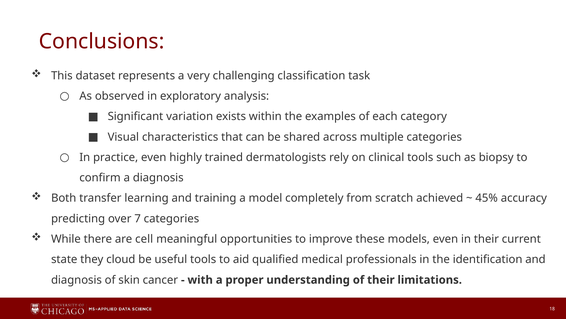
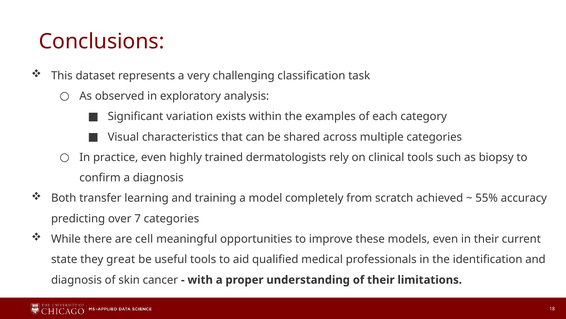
45%: 45% -> 55%
cloud: cloud -> great
